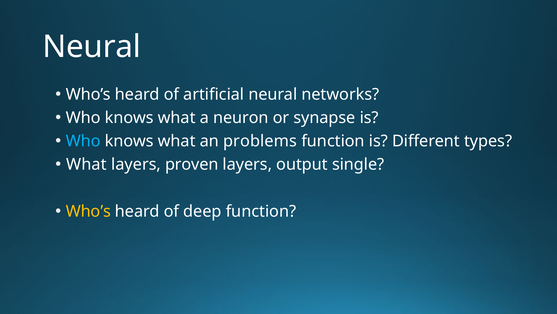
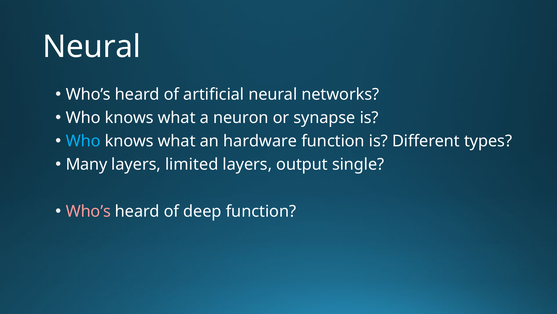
problems: problems -> hardware
What at (86, 164): What -> Many
proven: proven -> limited
Who’s at (88, 211) colour: yellow -> pink
